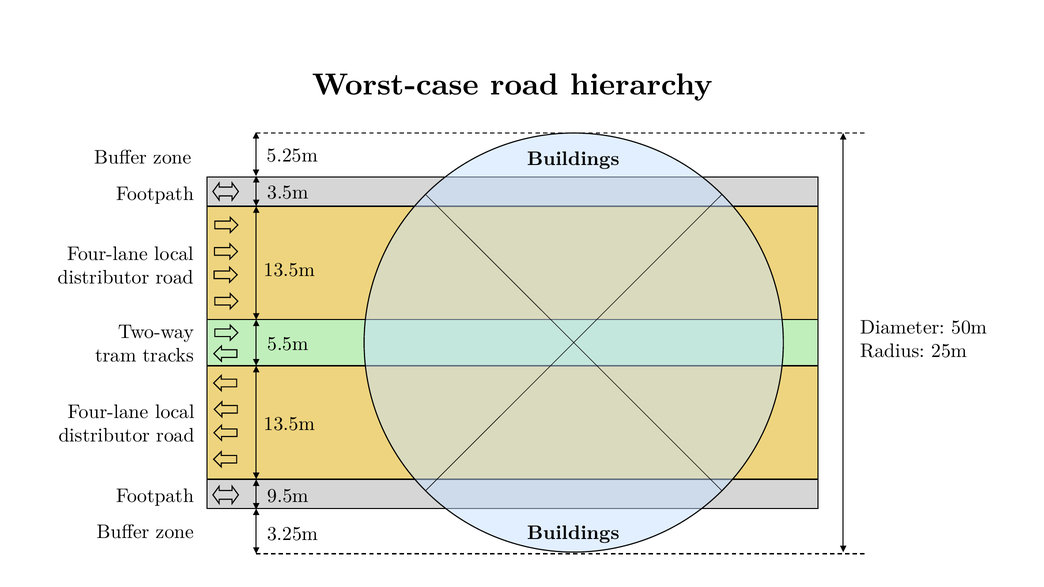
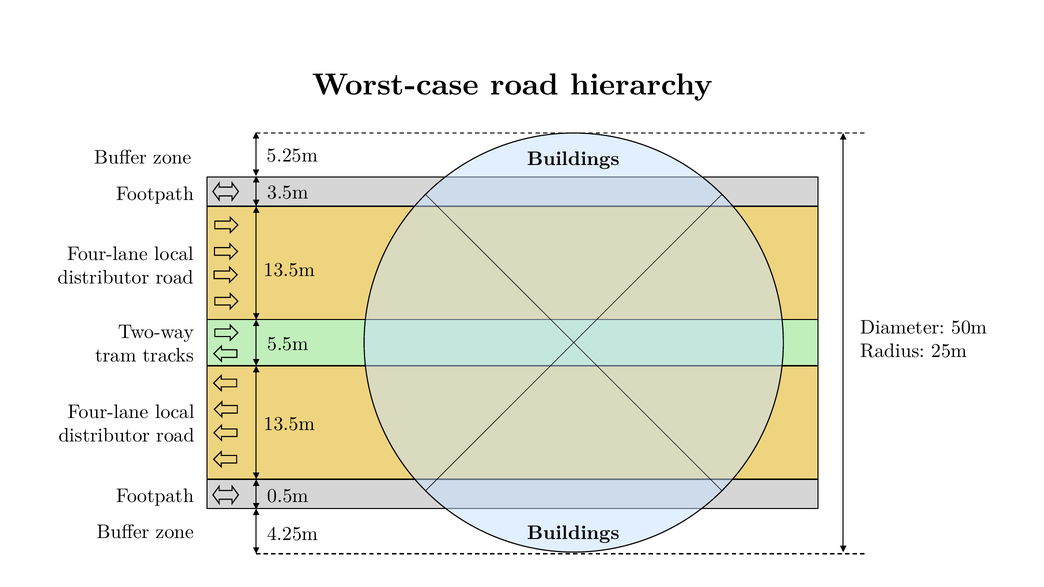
9.5m: 9.5m -> 0.5m
3.25m: 3.25m -> 4.25m
